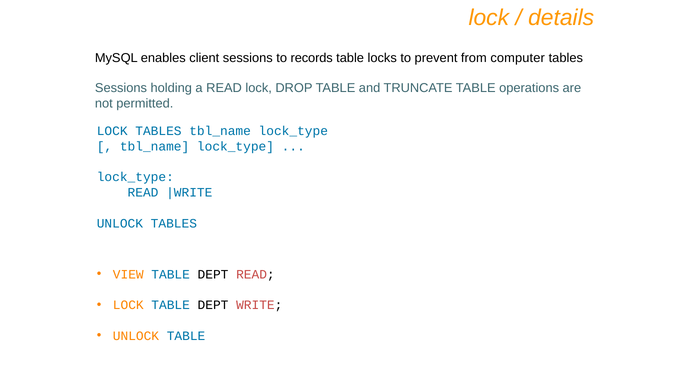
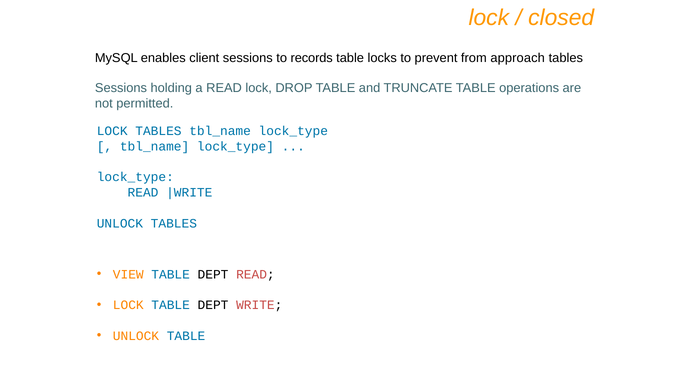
details: details -> closed
computer: computer -> approach
